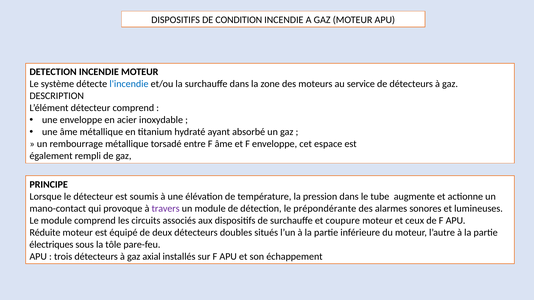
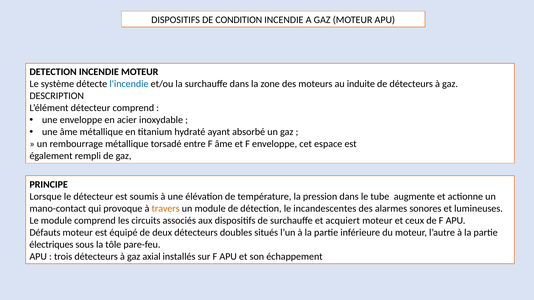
service: service -> induite
travers colour: purple -> orange
prépondérante: prépondérante -> incandescentes
coupure: coupure -> acquiert
Réduite: Réduite -> Défauts
